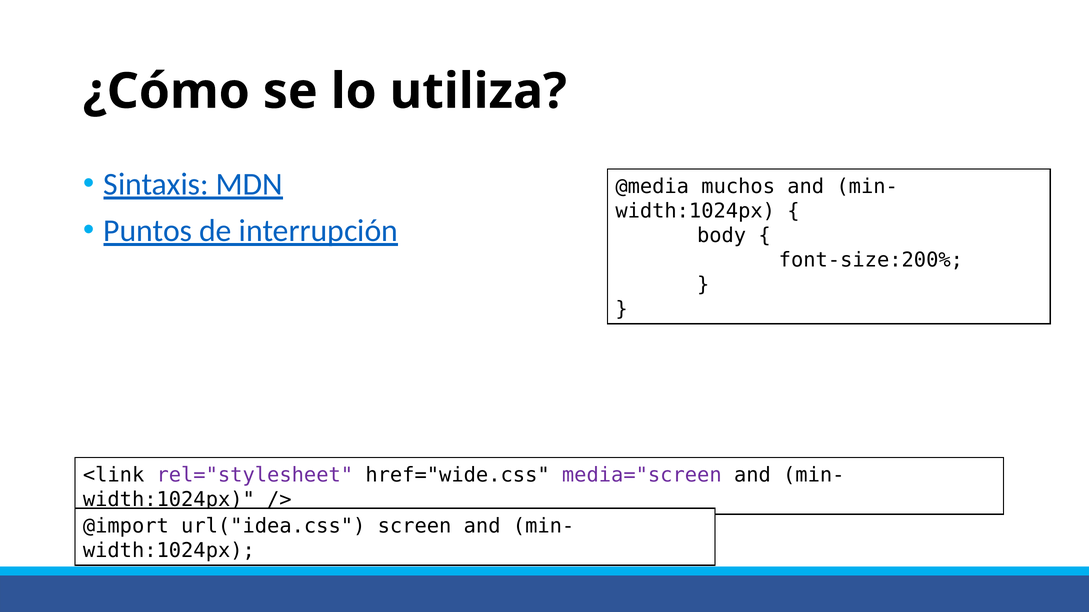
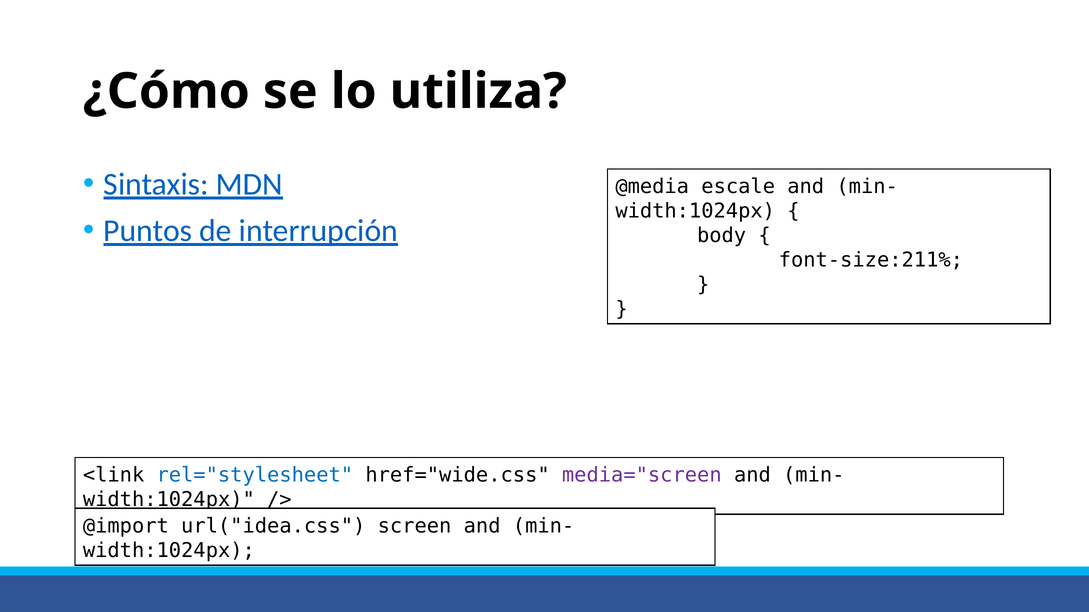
muchos: muchos -> escale
font-size:200%: font-size:200% -> font-size:211%
rel="stylesheet colour: purple -> blue
